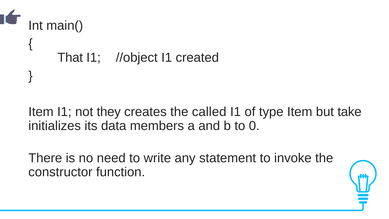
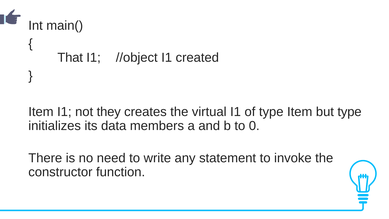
called: called -> virtual
but take: take -> type
